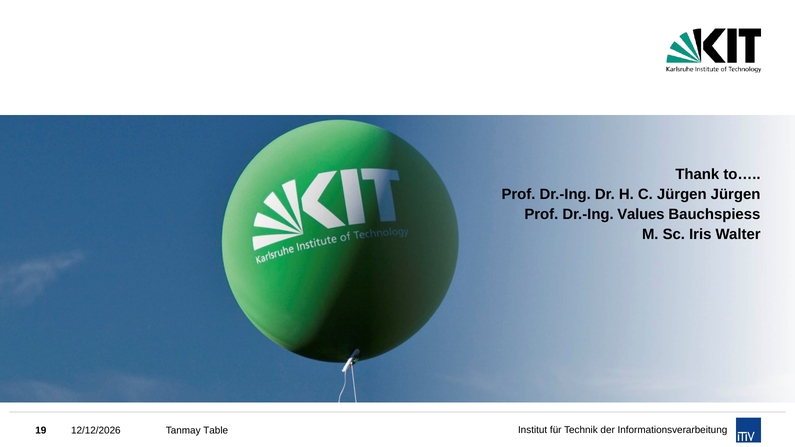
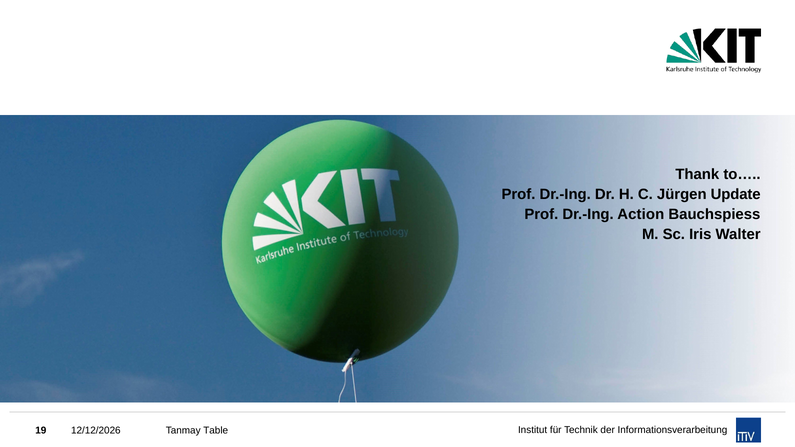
Jürgen Jürgen: Jürgen -> Update
Values: Values -> Action
